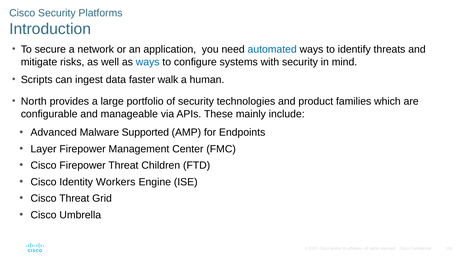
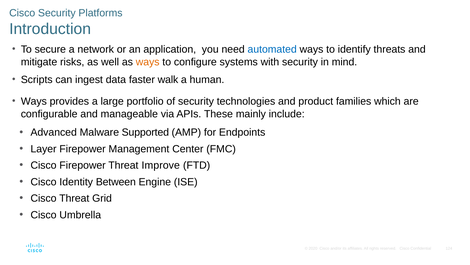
ways at (148, 62) colour: blue -> orange
North at (34, 101): North -> Ways
Children: Children -> Improve
Workers: Workers -> Between
